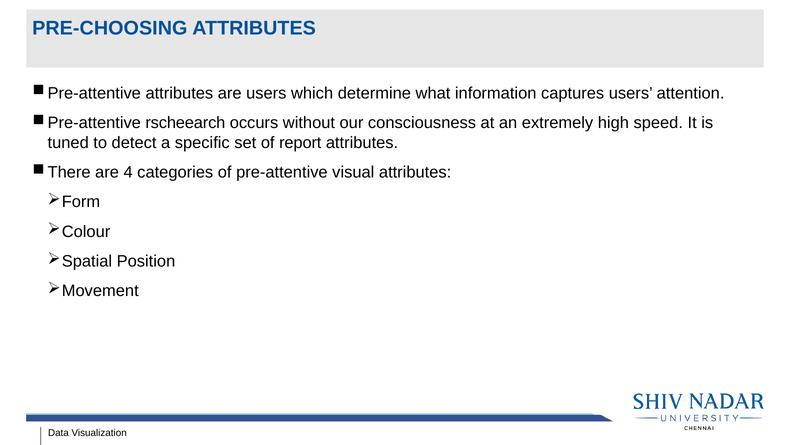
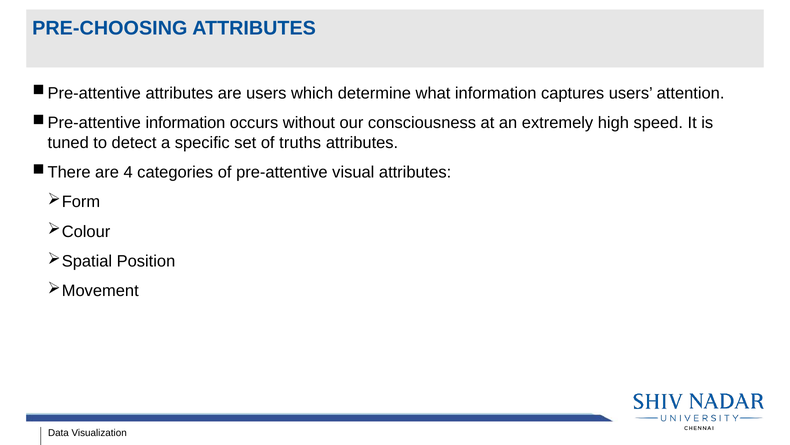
rscheearch at (185, 123): rscheearch -> information
report: report -> truths
